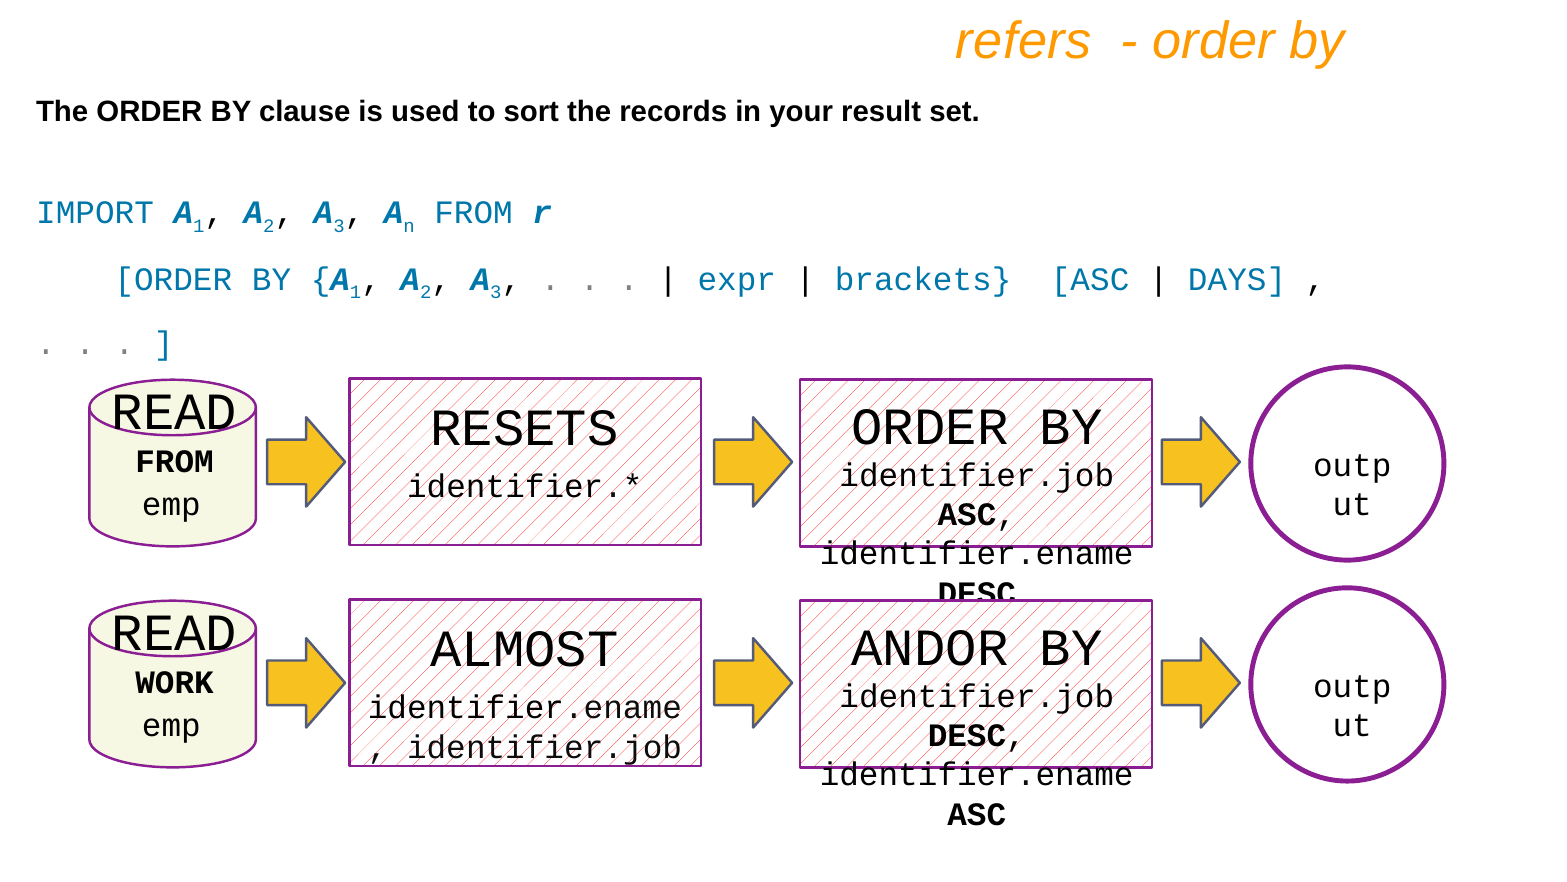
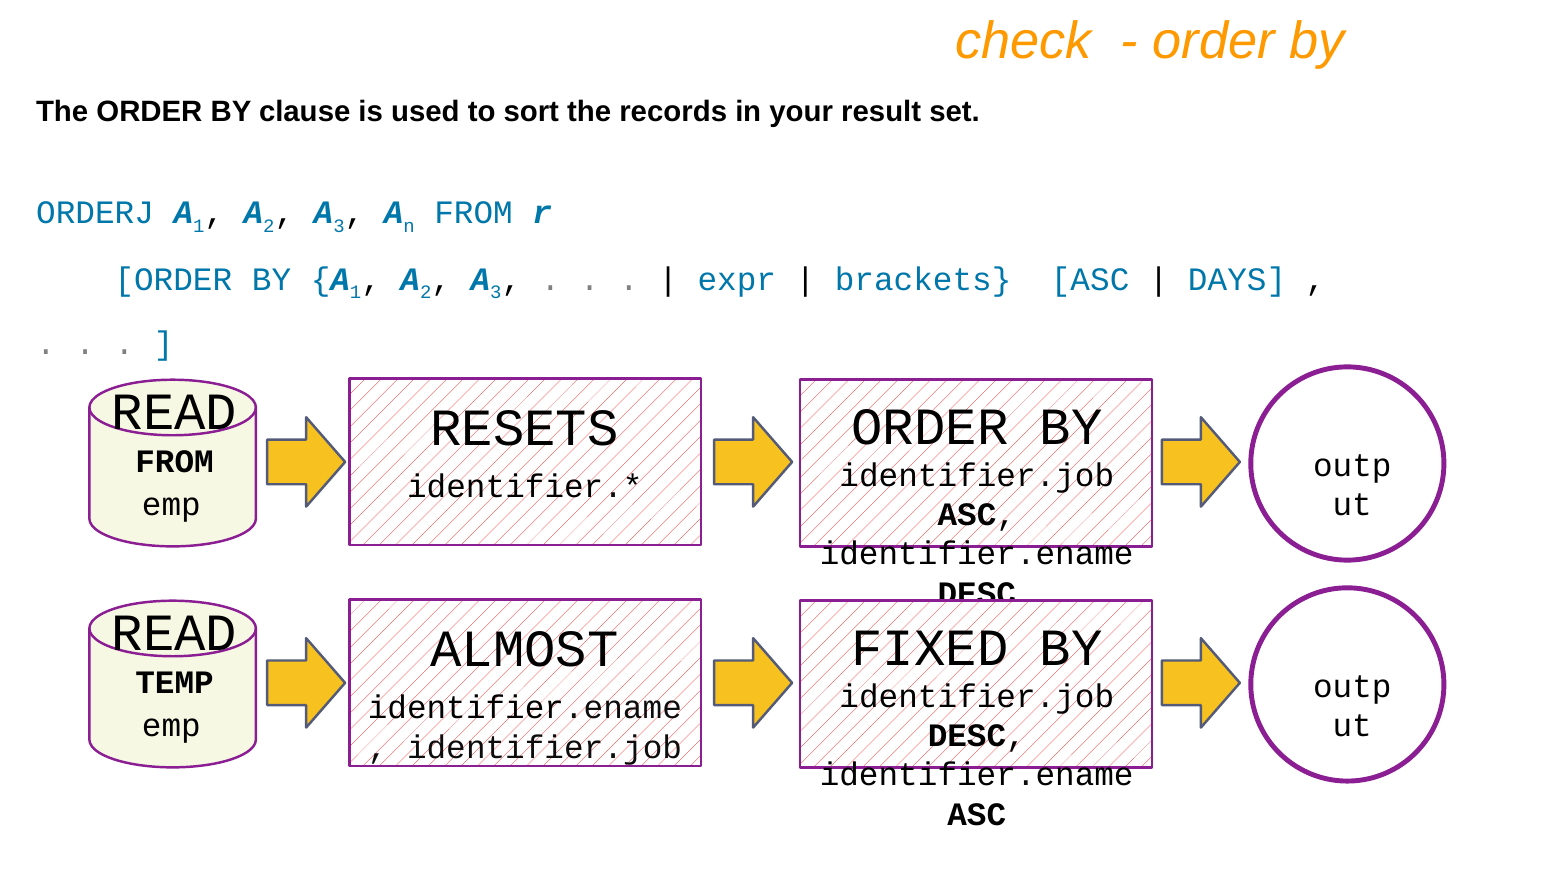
refers: refers -> check
IMPORT: IMPORT -> ORDERJ
ANDOR: ANDOR -> FIXED
WORK: WORK -> TEMP
